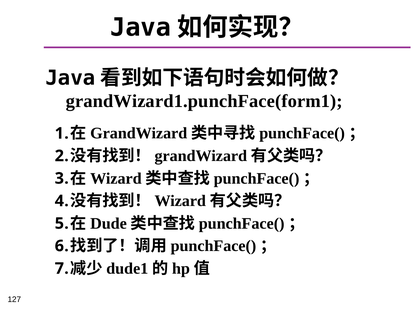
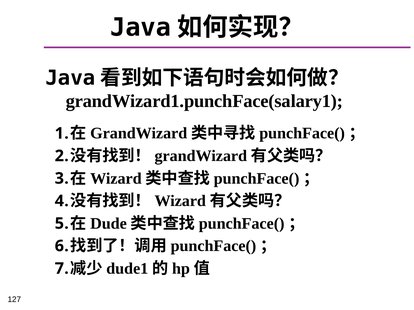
grandWizard1.punchFace(form1: grandWizard1.punchFace(form1 -> grandWizard1.punchFace(salary1
